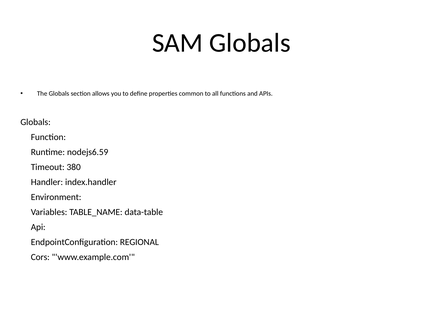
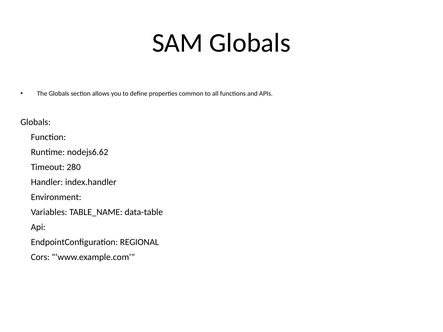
nodejs6.59: nodejs6.59 -> nodejs6.62
380: 380 -> 280
